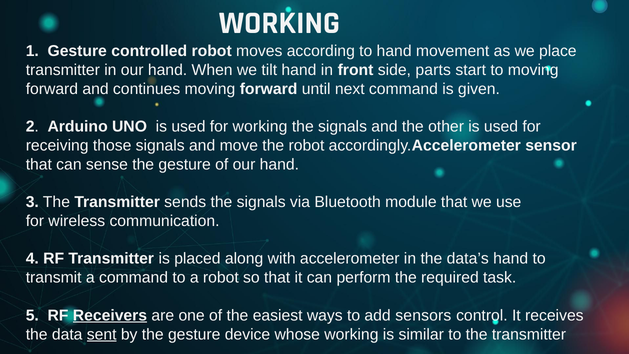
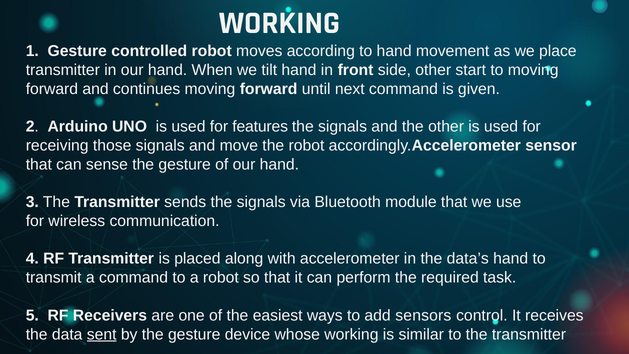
side parts: parts -> other
for working: working -> features
Receivers underline: present -> none
